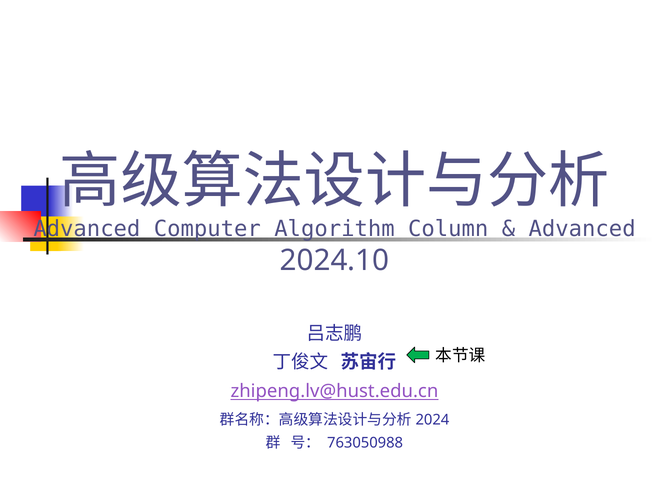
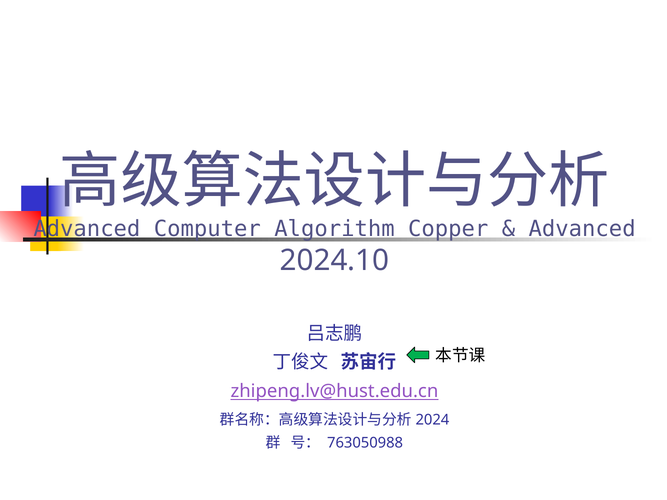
Column: Column -> Copper
